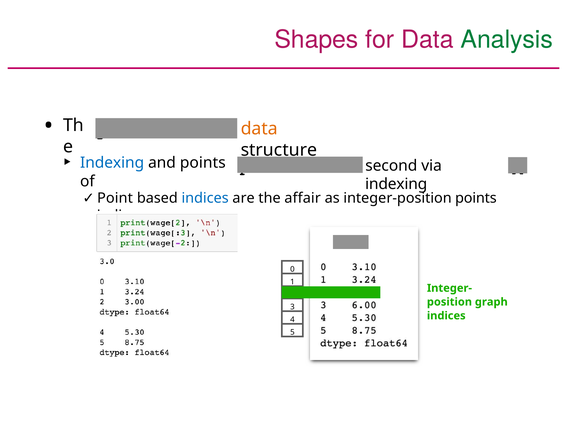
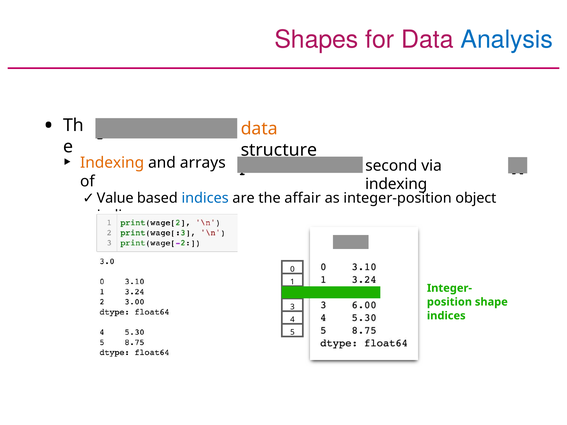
Analysis colour: green -> blue
Indexing at (112, 163) colour: blue -> orange
and points: points -> arrays
Point: Point -> Value
integer-position points: points -> object
graph: graph -> shape
